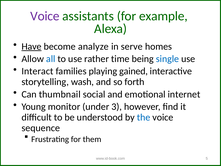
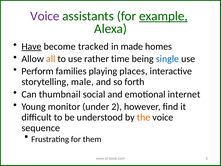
example underline: none -> present
analyze: analyze -> tracked
serve: serve -> made
all colour: blue -> orange
Interact: Interact -> Perform
gained: gained -> places
wash: wash -> male
3: 3 -> 2
the colour: blue -> orange
